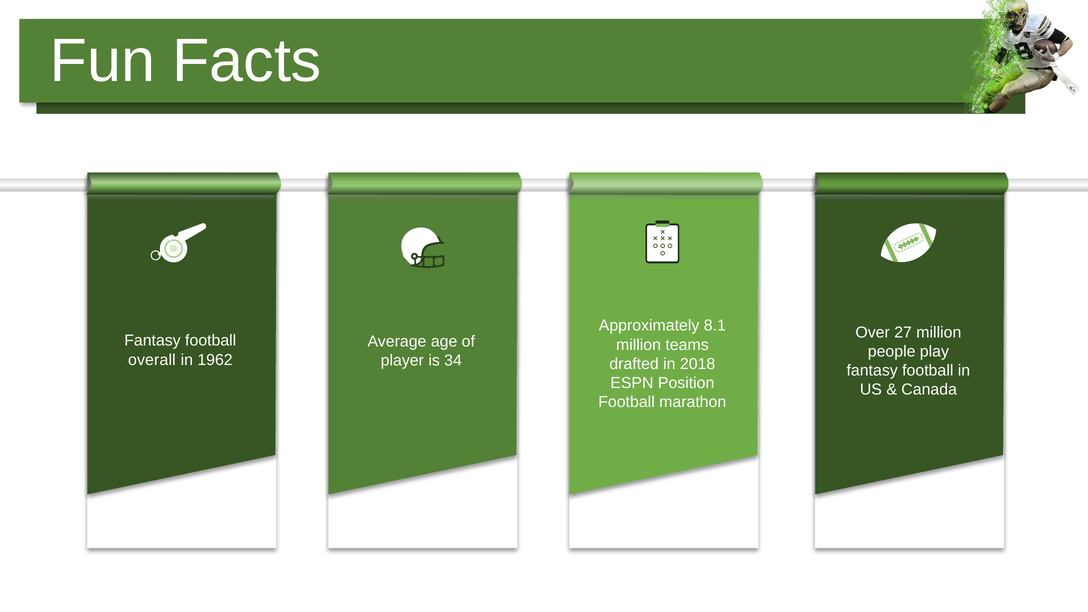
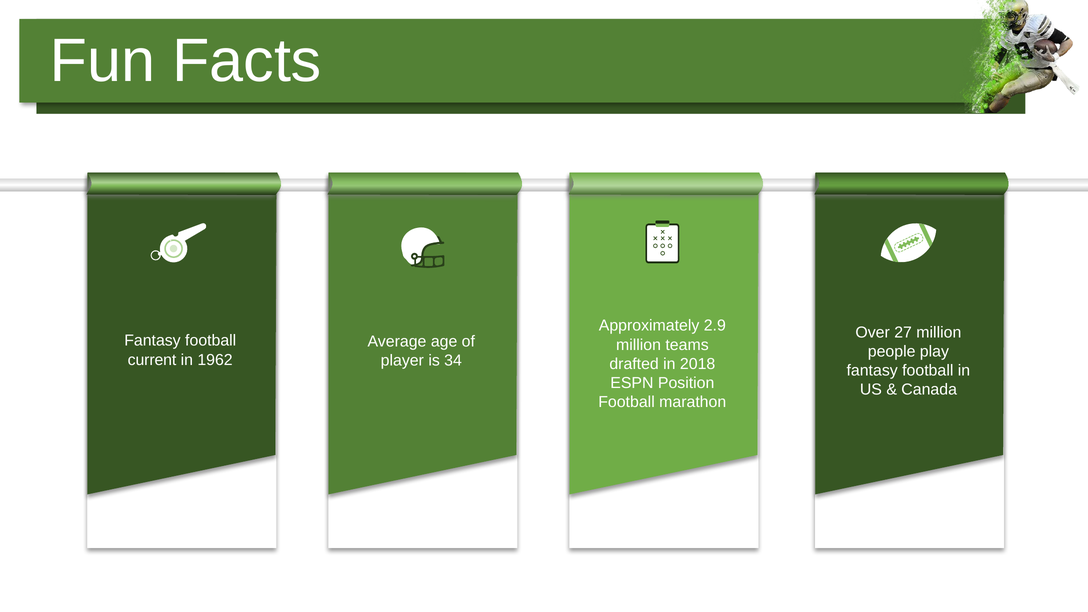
8.1: 8.1 -> 2.9
overall: overall -> current
